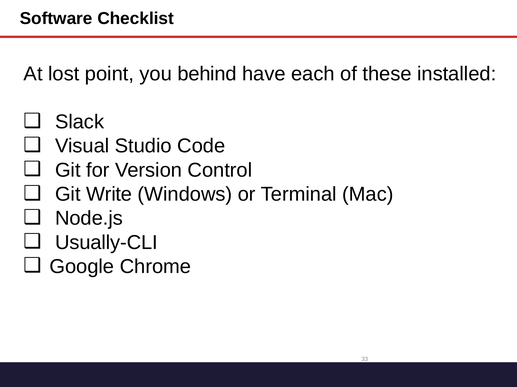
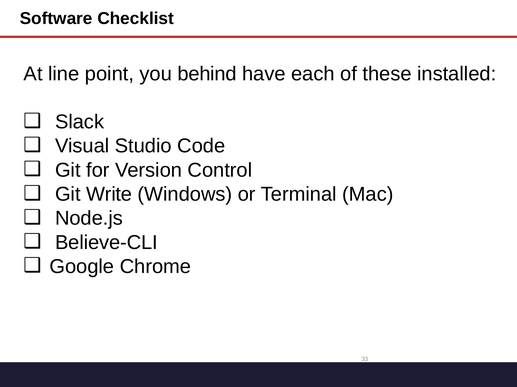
lost: lost -> line
Usually-CLI: Usually-CLI -> Believe-CLI
